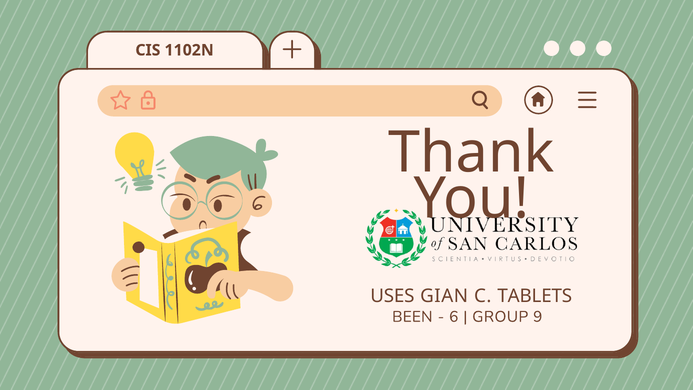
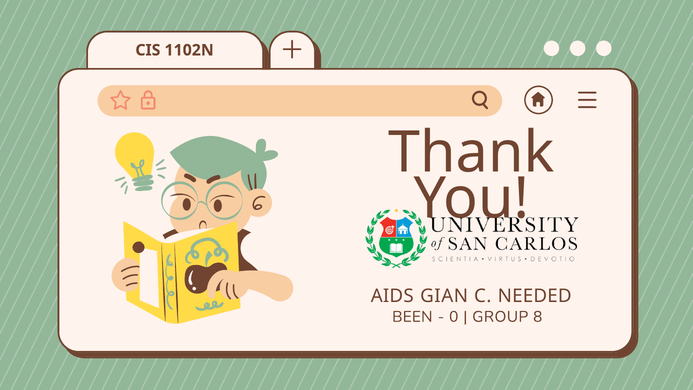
USES: USES -> AIDS
TABLETS: TABLETS -> NEEDED
6: 6 -> 0
9: 9 -> 8
